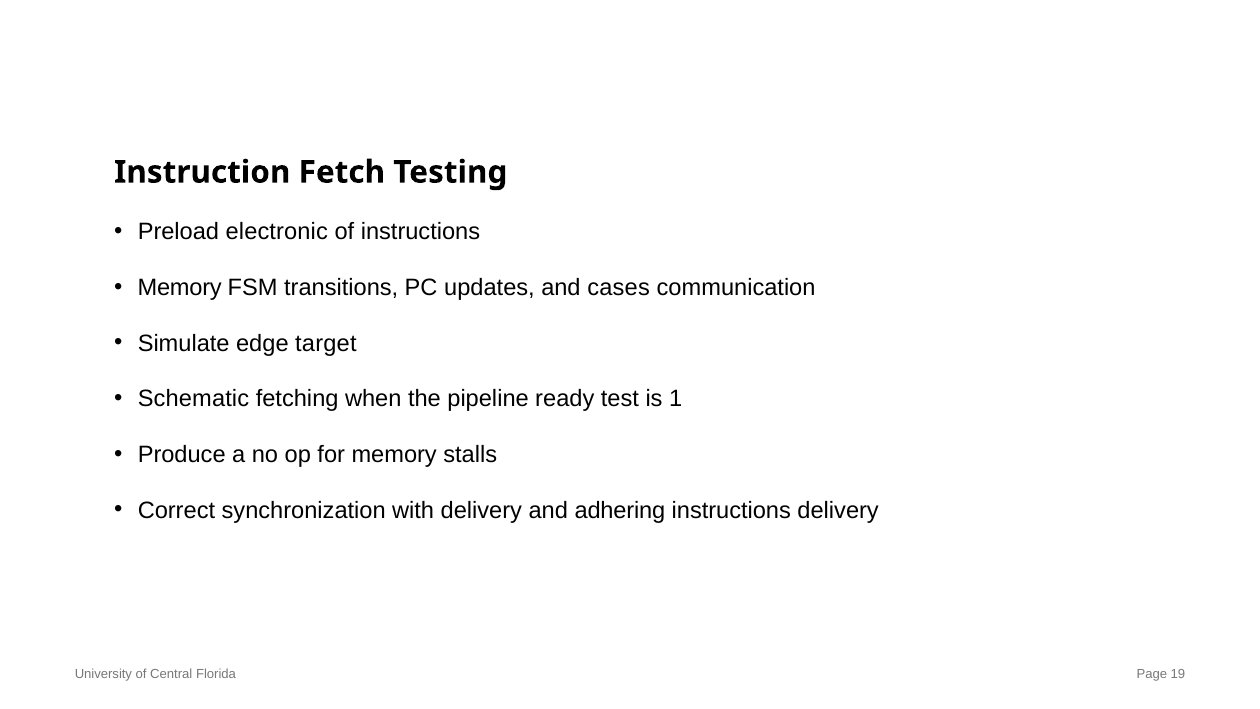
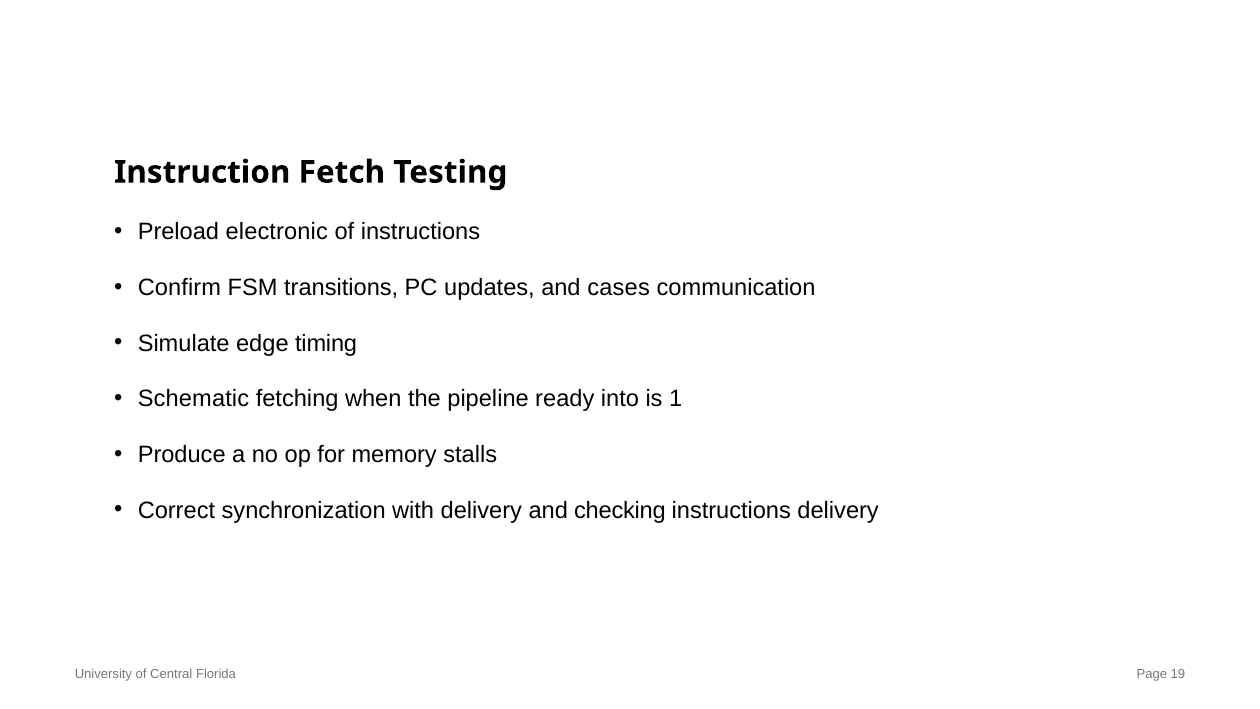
Memory at (180, 288): Memory -> Confirm
target: target -> timing
test: test -> into
adhering: adhering -> checking
